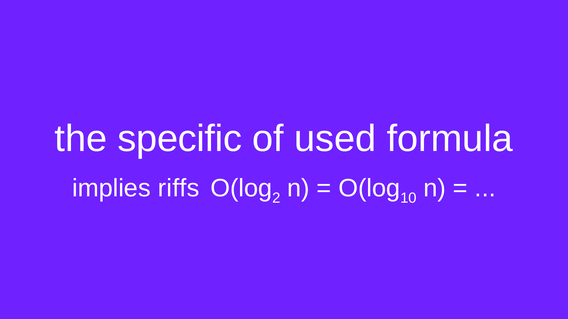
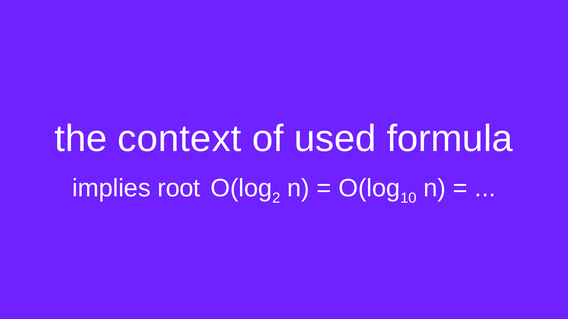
specific: specific -> context
riffs: riffs -> root
